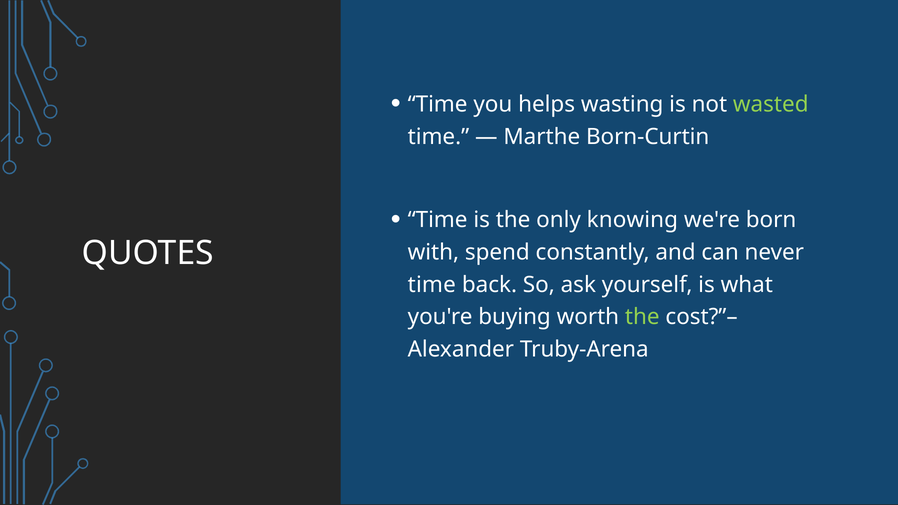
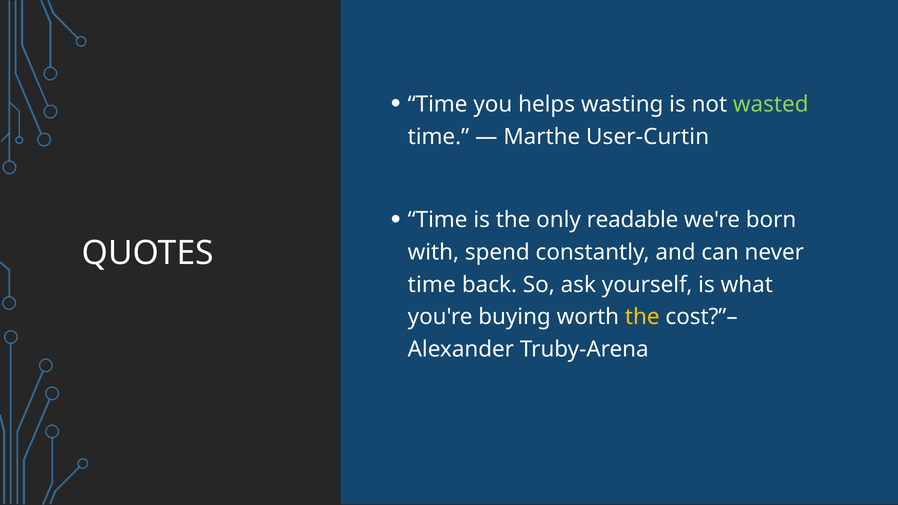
Born-Curtin: Born-Curtin -> User-Curtin
knowing: knowing -> readable
the at (642, 317) colour: light green -> yellow
